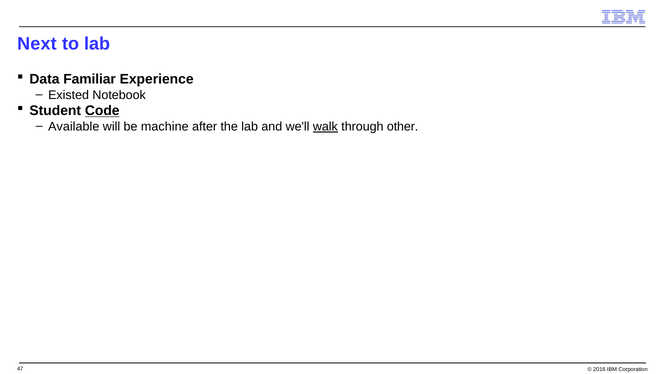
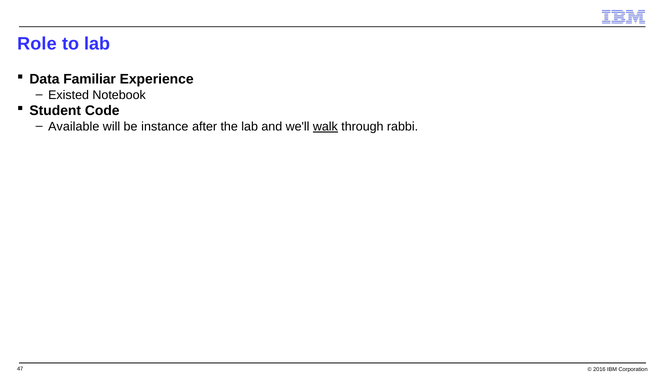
Next: Next -> Role
Code underline: present -> none
machine: machine -> instance
other: other -> rabbi
